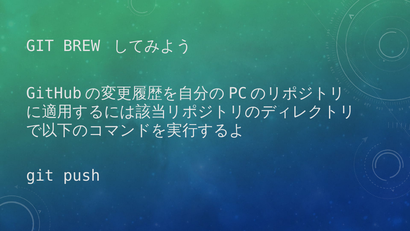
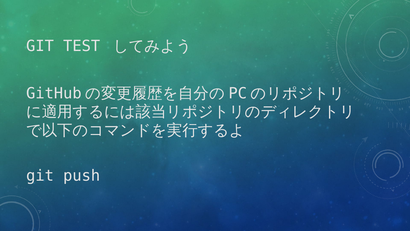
BREW: BREW -> TEST
